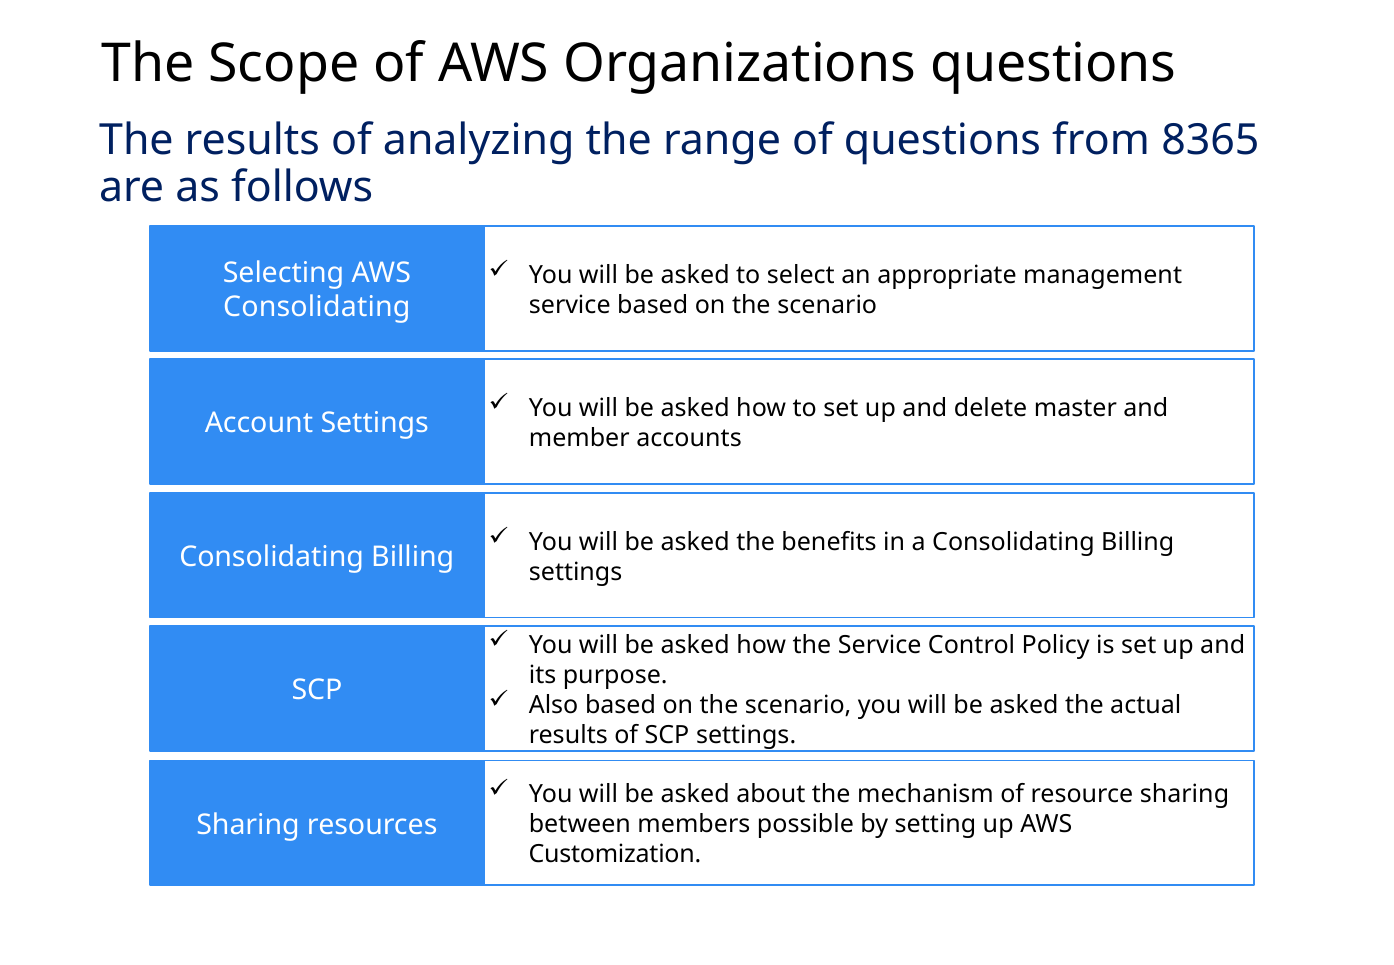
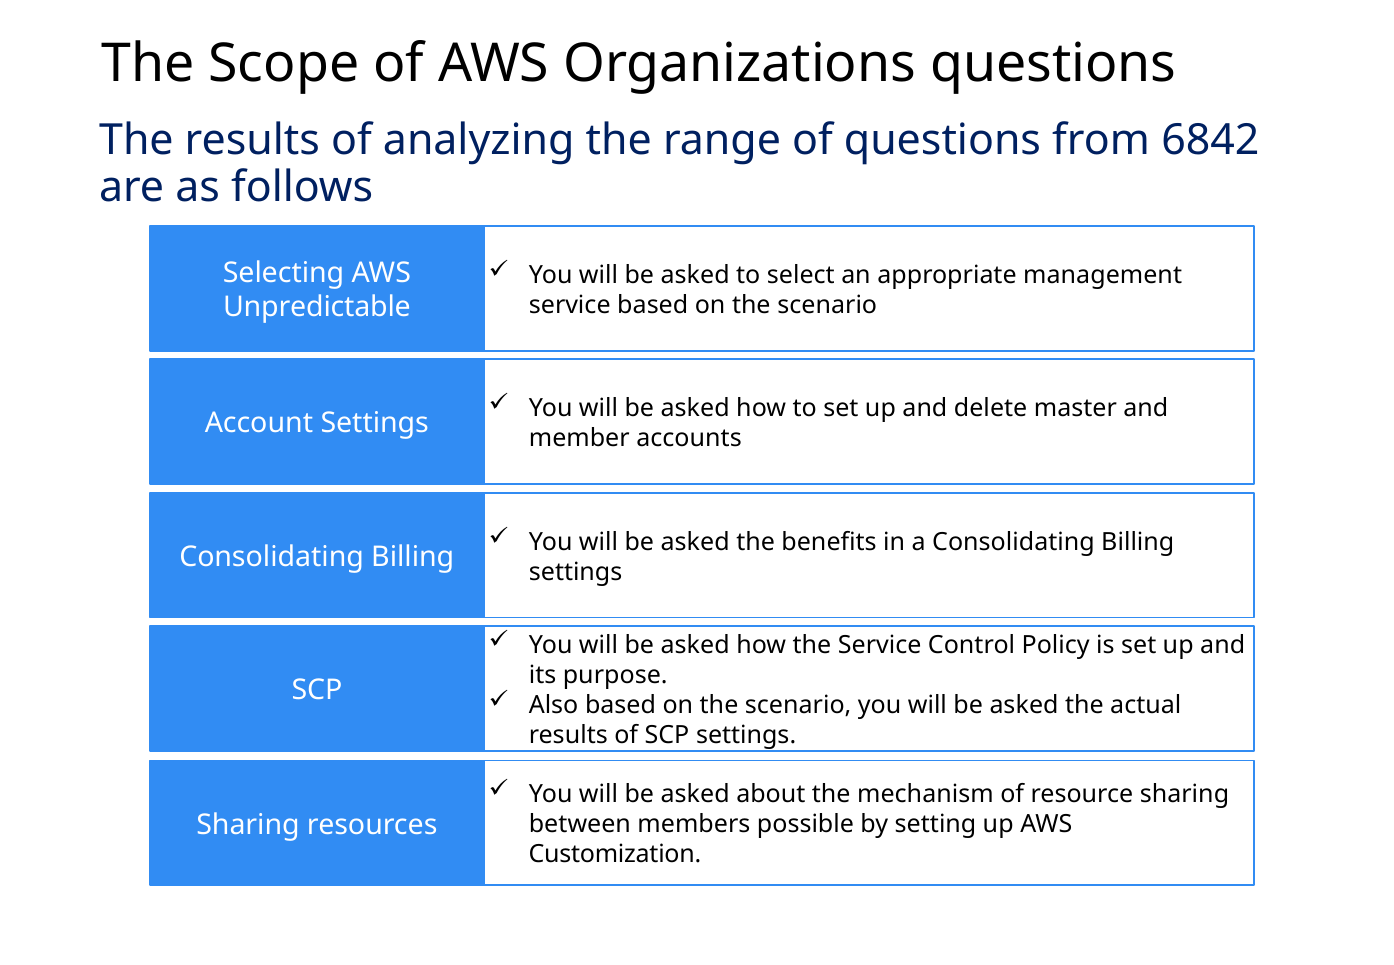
8365: 8365 -> 6842
Consolidating at (317, 307): Consolidating -> Unpredictable
